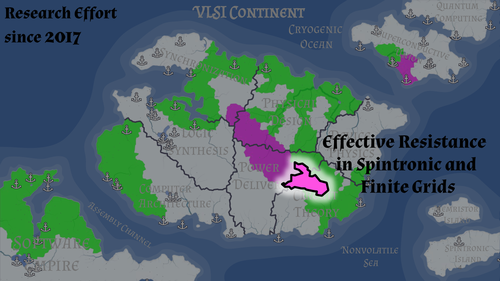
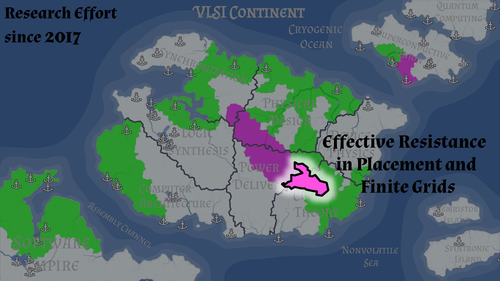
in Spintronic: Spintronic -> Placement
